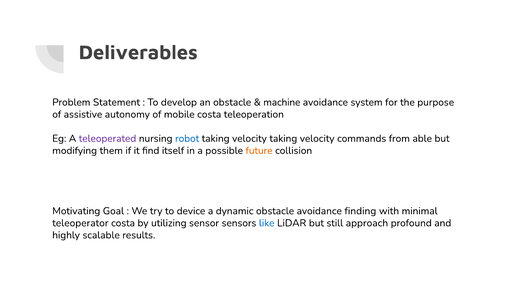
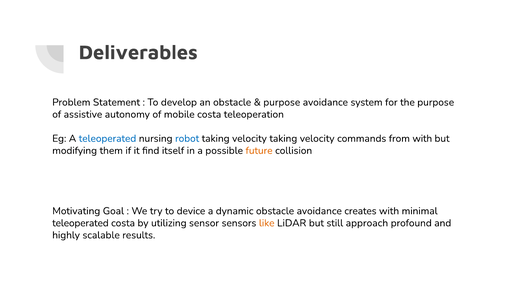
machine at (282, 102): machine -> purpose
teleoperated at (107, 138) colour: purple -> blue
from able: able -> with
finding: finding -> creates
teleoperator at (80, 222): teleoperator -> teleoperated
like colour: blue -> orange
